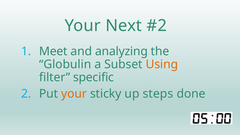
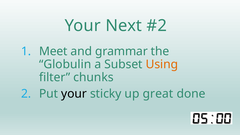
analyzing: analyzing -> grammar
specific: specific -> chunks
your at (74, 94) colour: orange -> black
steps: steps -> great
